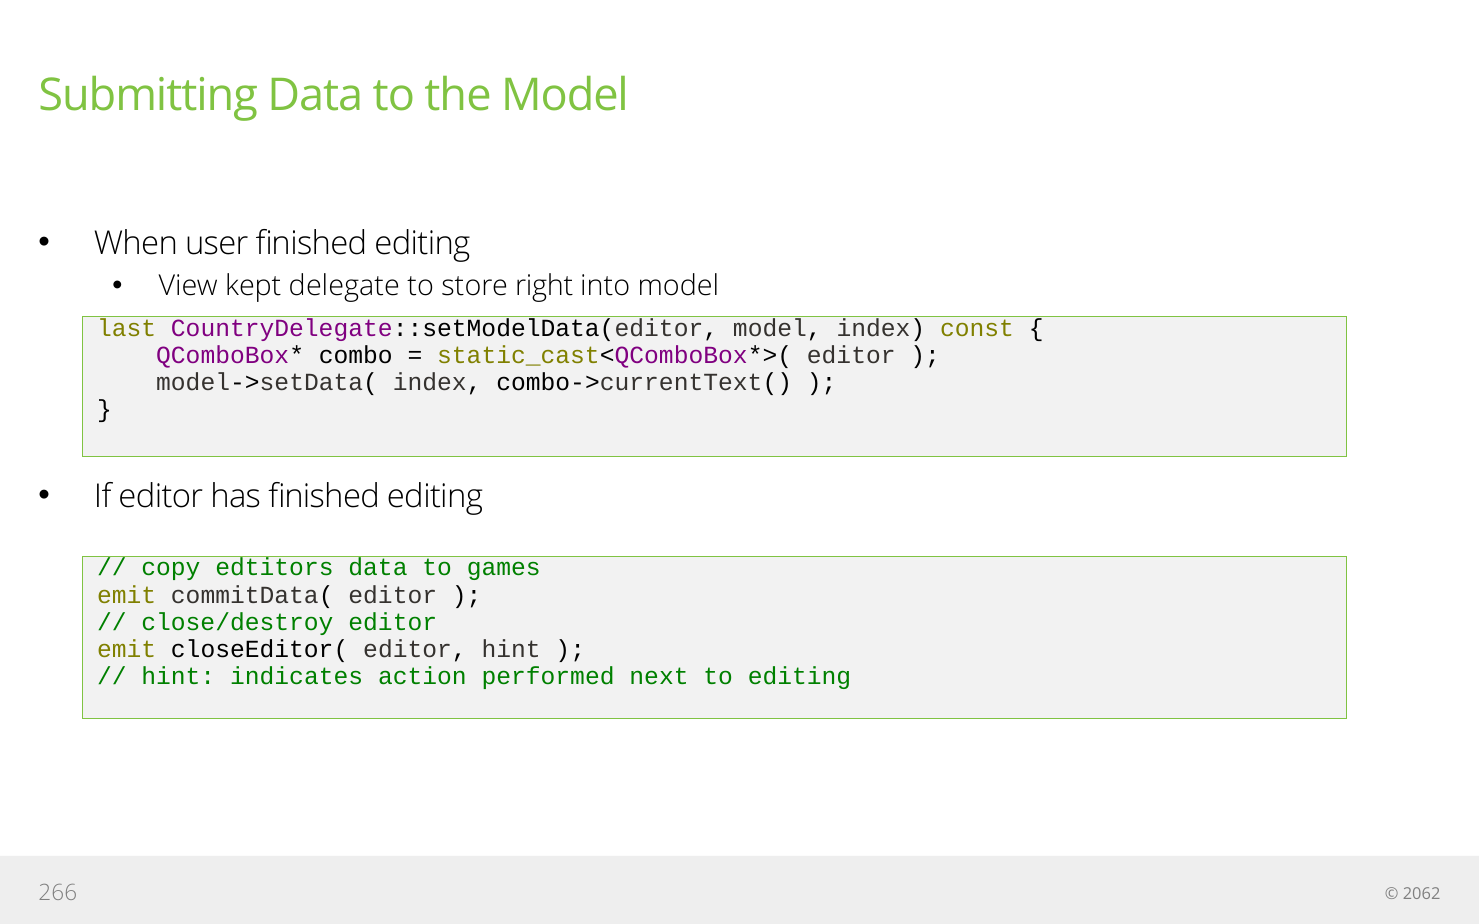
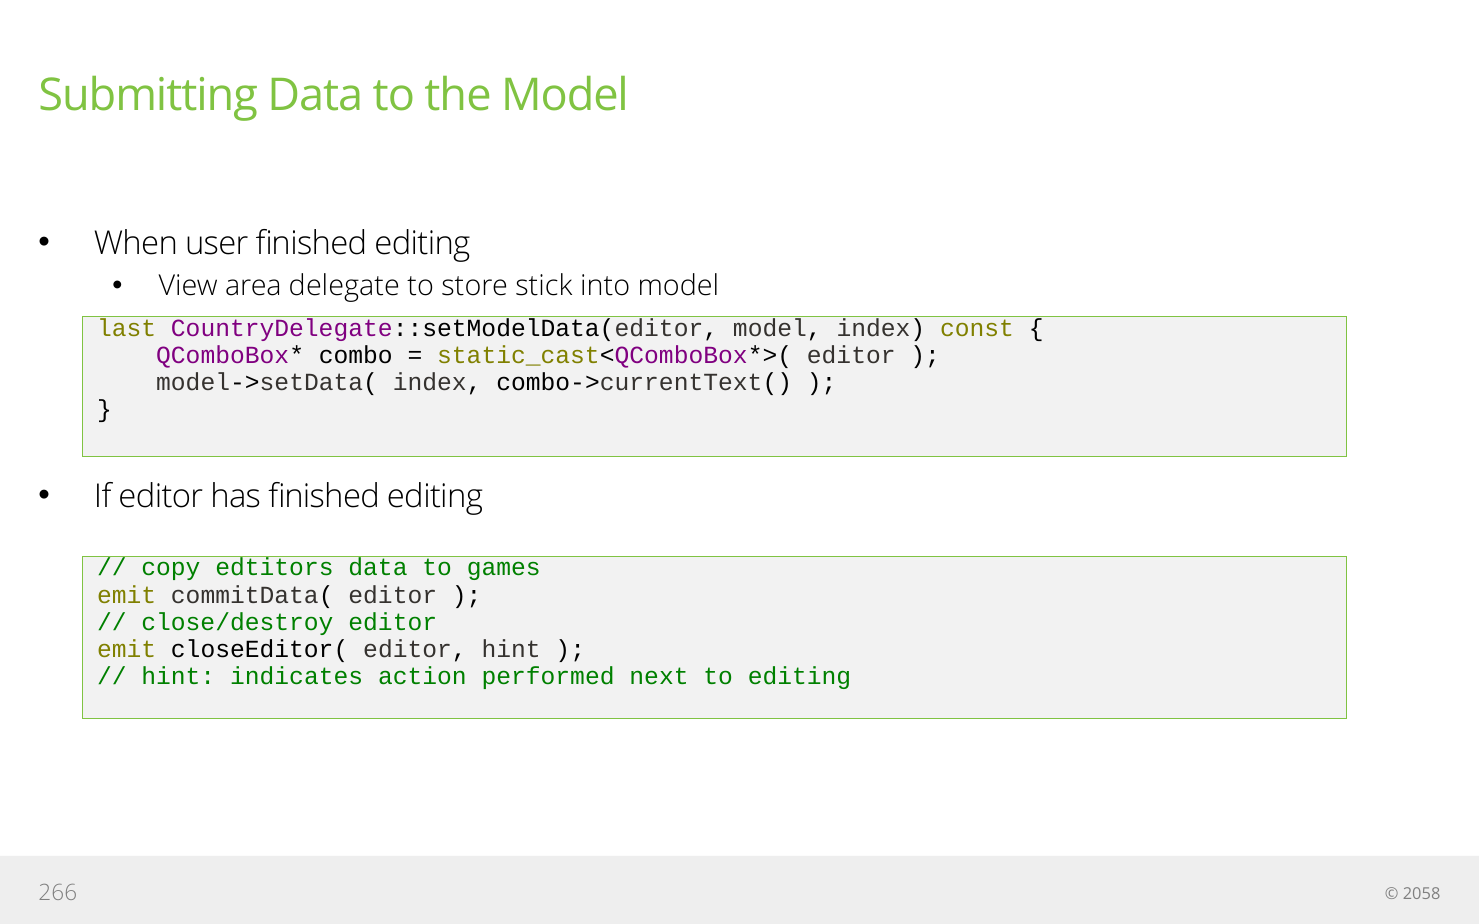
kept: kept -> area
right: right -> stick
2062: 2062 -> 2058
